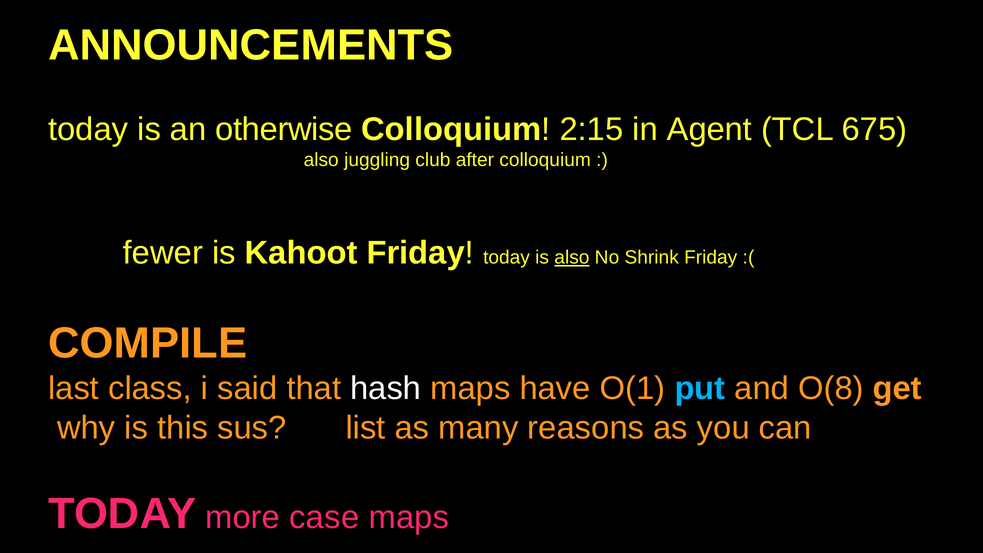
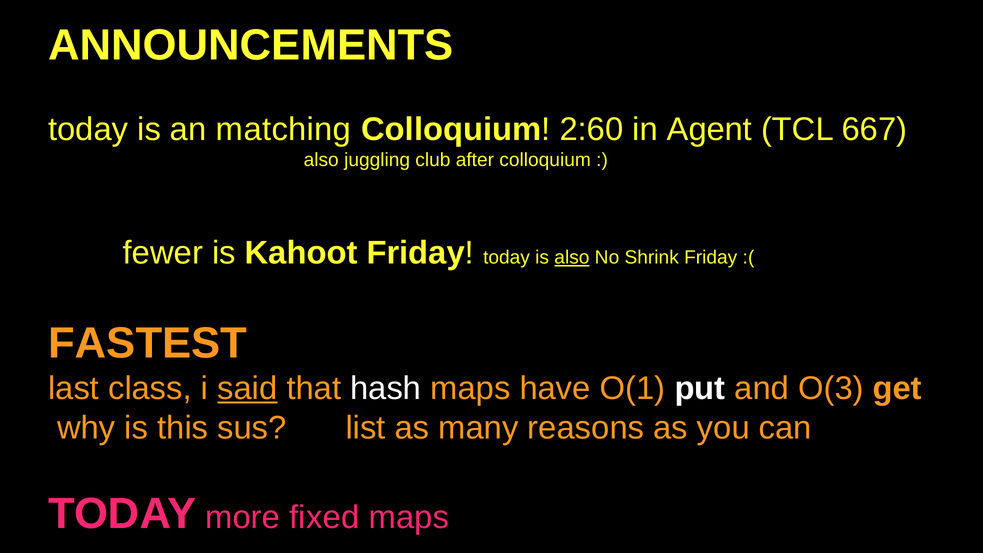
otherwise: otherwise -> matching
2:15: 2:15 -> 2:60
675: 675 -> 667
COMPILE: COMPILE -> FASTEST
said underline: none -> present
put colour: light blue -> white
O(8: O(8 -> O(3
case: case -> fixed
